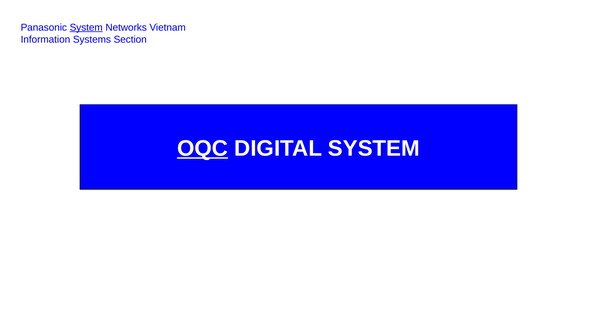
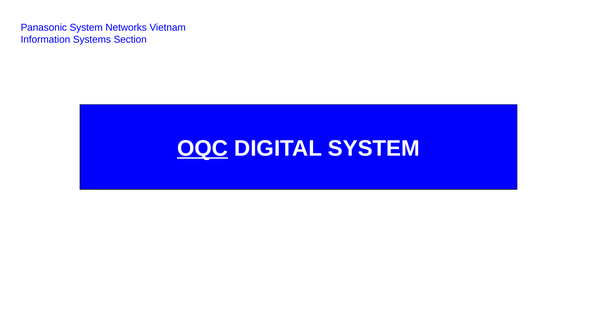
System at (86, 27) underline: present -> none
